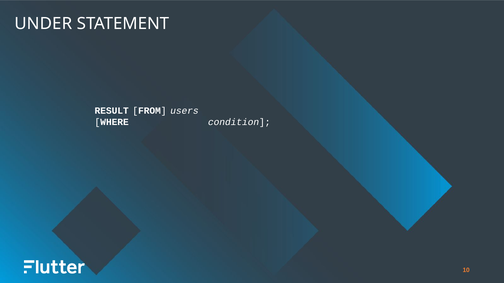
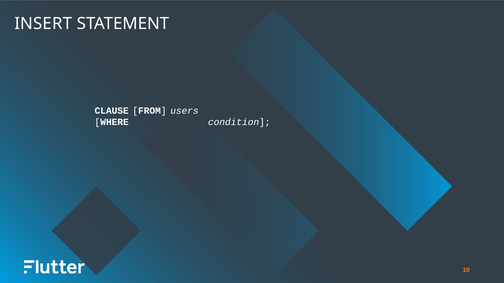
UNDER: UNDER -> INSERT
RESULT: RESULT -> CLAUSE
